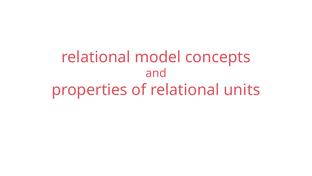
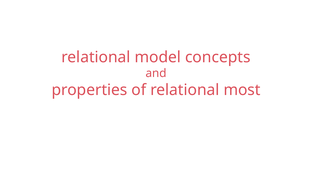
units: units -> most
